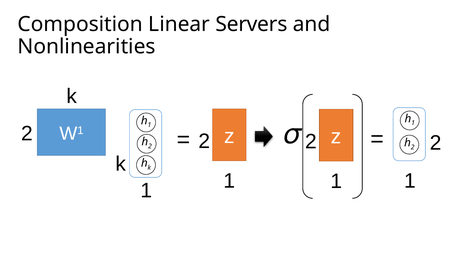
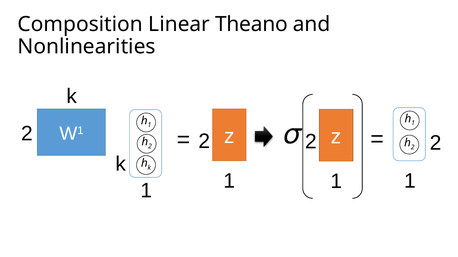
Servers: Servers -> Theano
